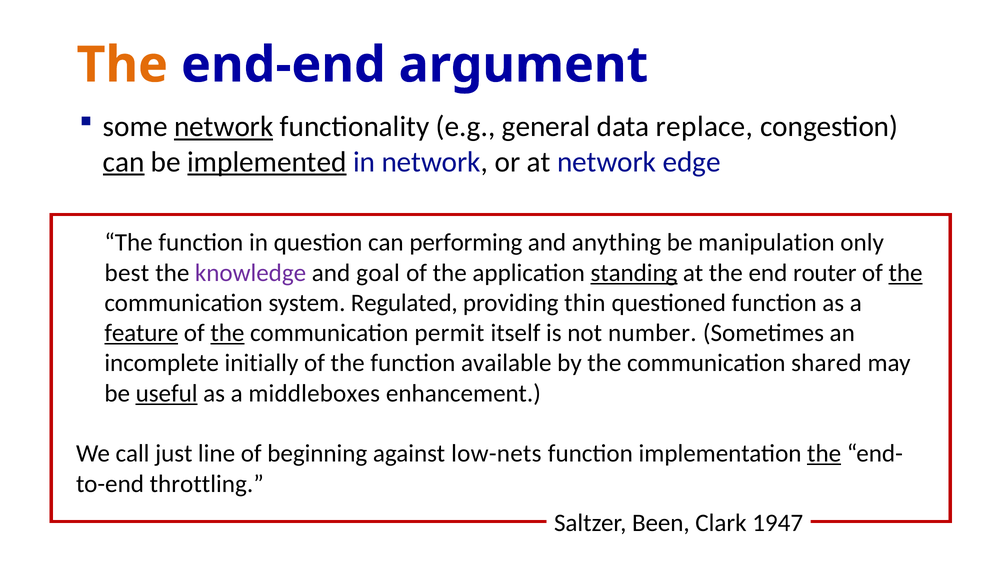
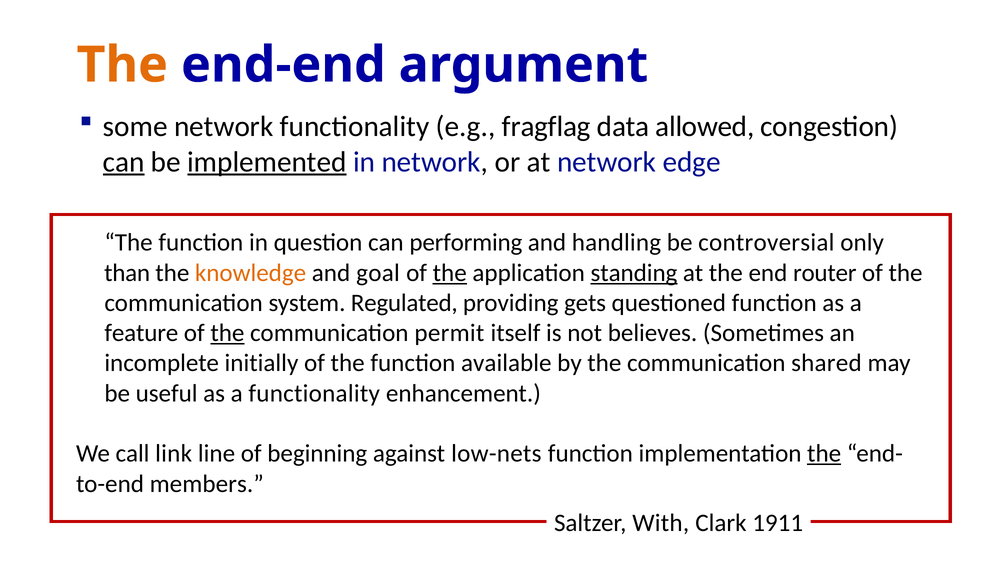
network at (224, 127) underline: present -> none
general: general -> fragflag
replace: replace -> allowed
anything: anything -> handling
manipulation: manipulation -> controversial
best: best -> than
knowledge colour: purple -> orange
the at (450, 273) underline: none -> present
the at (906, 273) underline: present -> none
thin: thin -> gets
feature underline: present -> none
number: number -> believes
useful underline: present -> none
a middleboxes: middleboxes -> functionality
just: just -> link
throttling: throttling -> members
Been: Been -> With
1947: 1947 -> 1911
